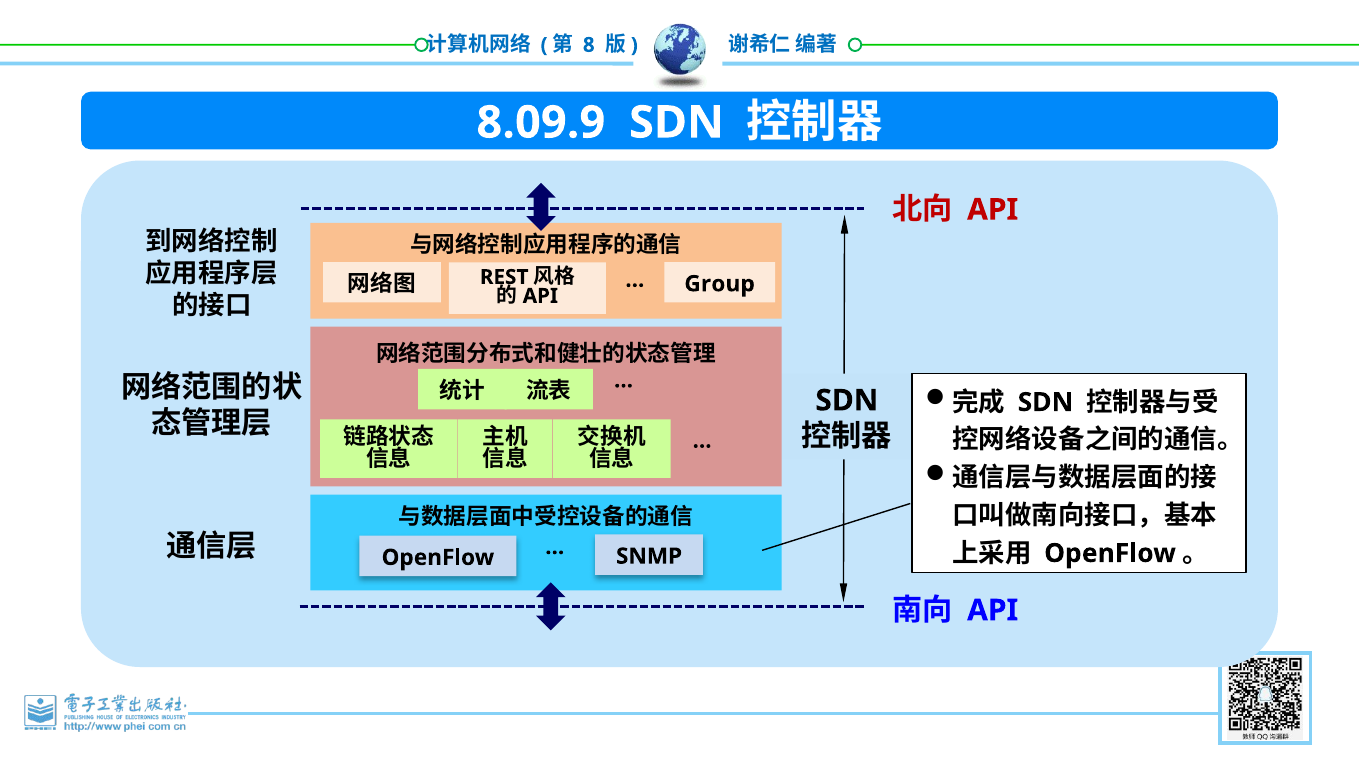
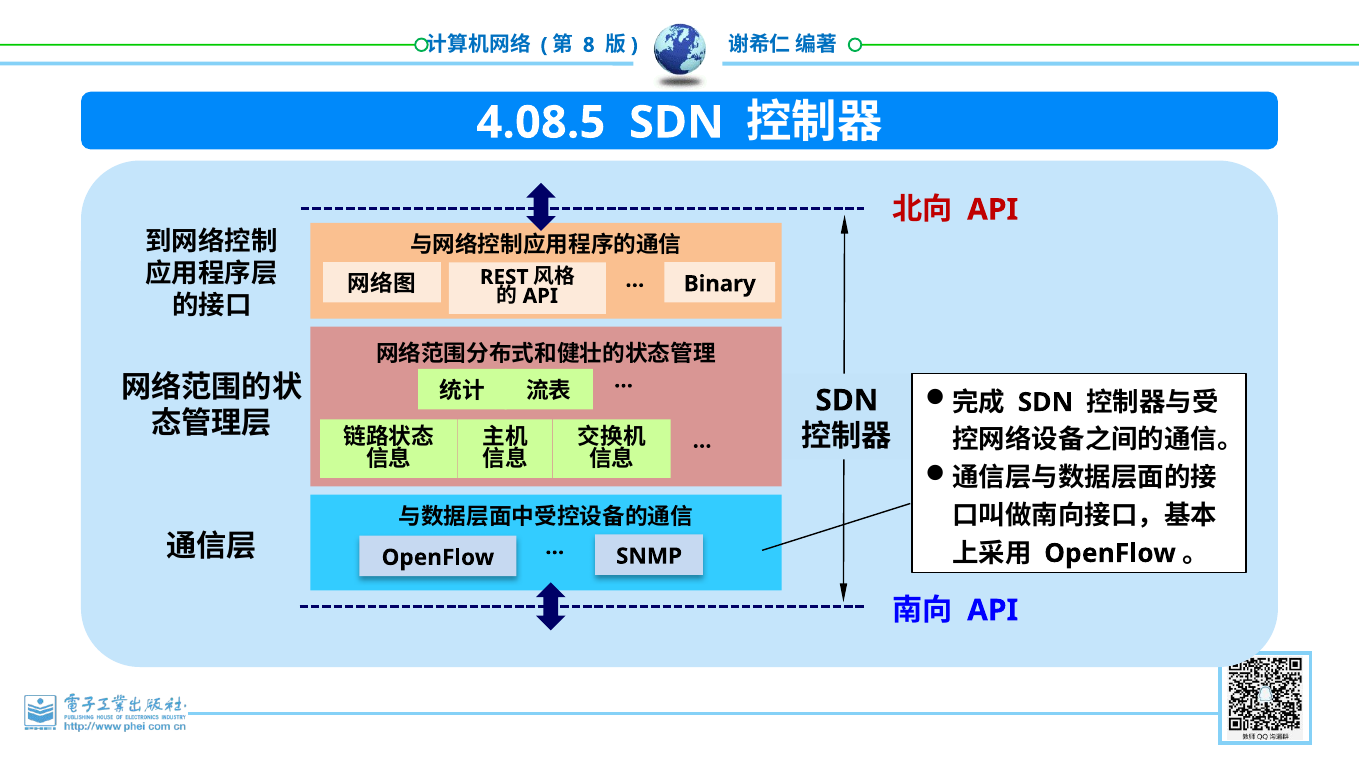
8.09.9: 8.09.9 -> 4.08.5
Group: Group -> Binary
